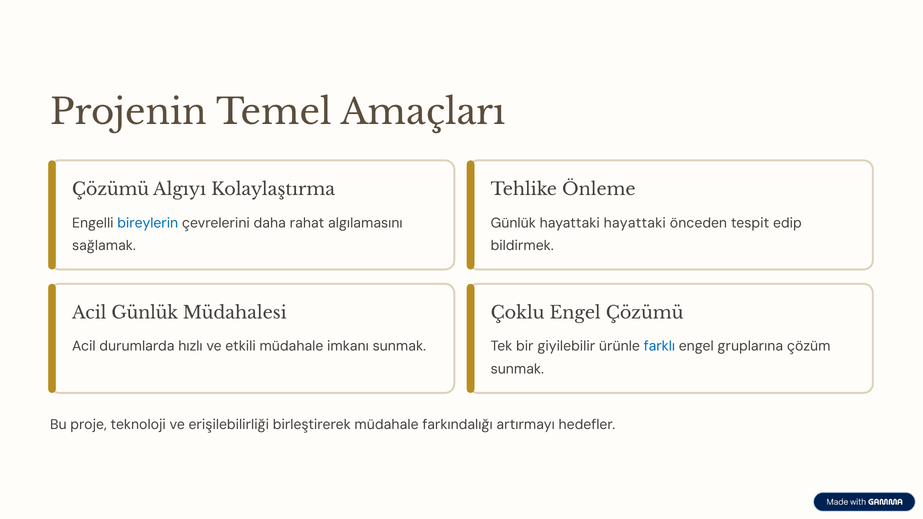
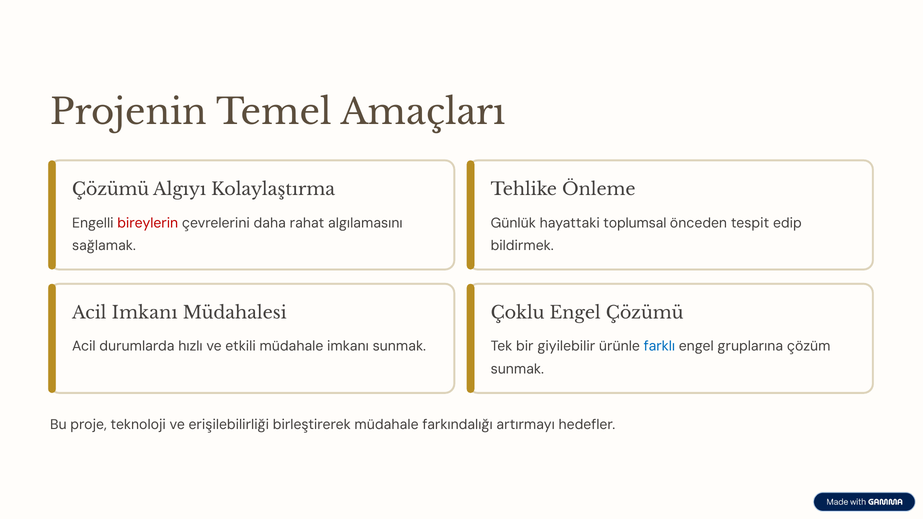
bireylerin colour: blue -> red
hayattaki hayattaki: hayattaki -> toplumsal
Acil Günlük: Günlük -> Imkanı
